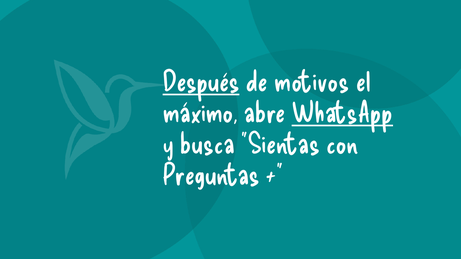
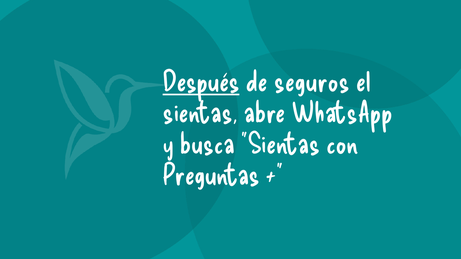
motivos: motivos -> seguros
máximo at (200, 113): máximo -> sientas
WhatsApp underline: present -> none
